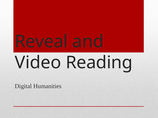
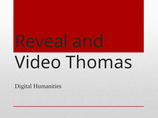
Reading: Reading -> Thomas
